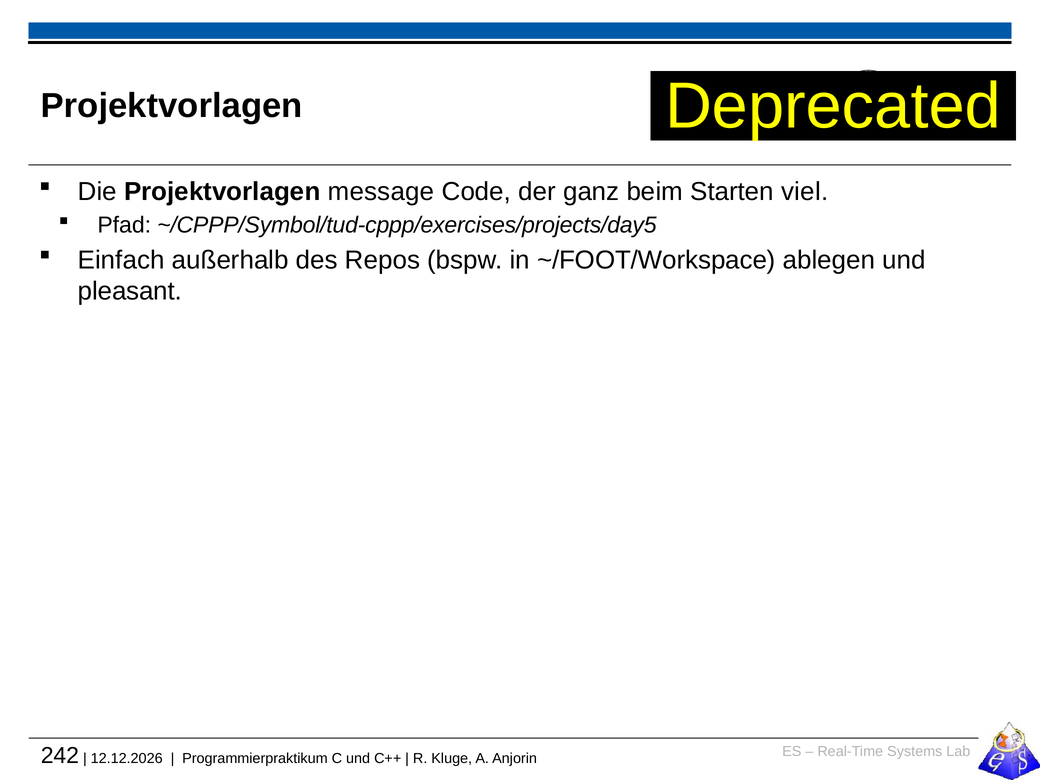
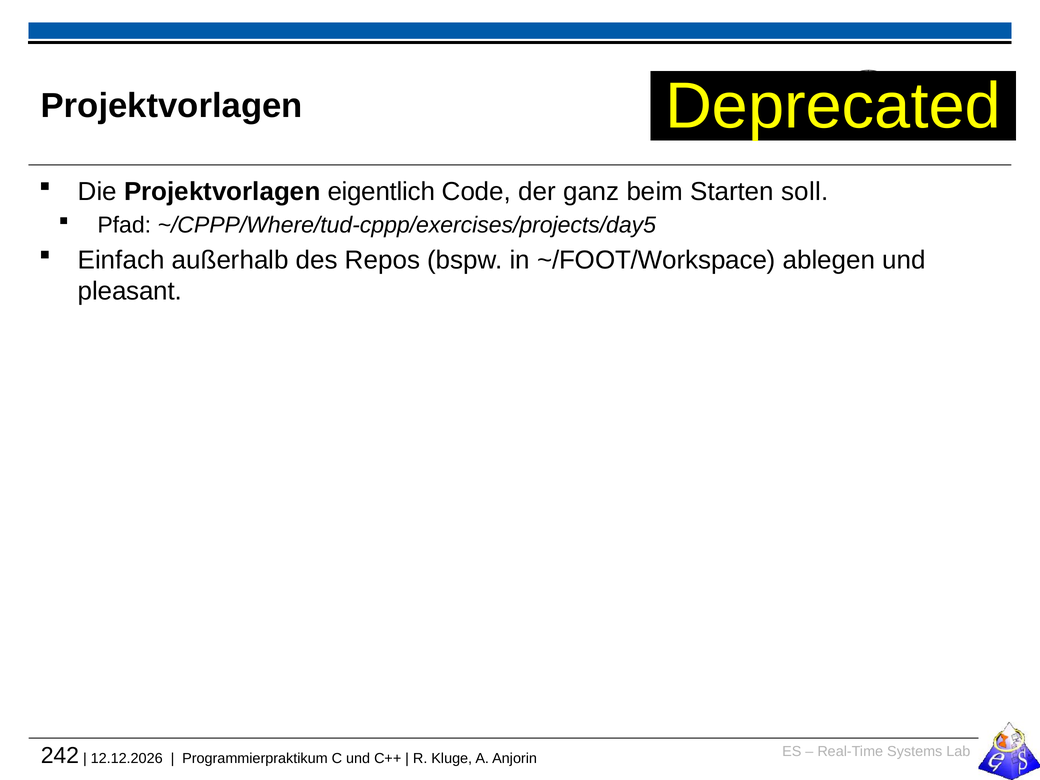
message: message -> eigentlich
viel: viel -> soll
~/CPPP/Symbol/tud-cppp/exercises/projects/day5: ~/CPPP/Symbol/tud-cppp/exercises/projects/day5 -> ~/CPPP/Where/tud-cppp/exercises/projects/day5
